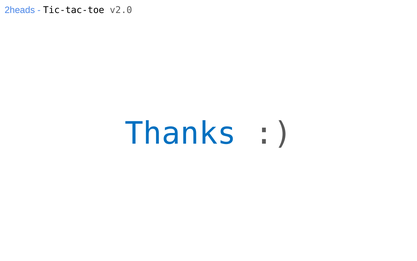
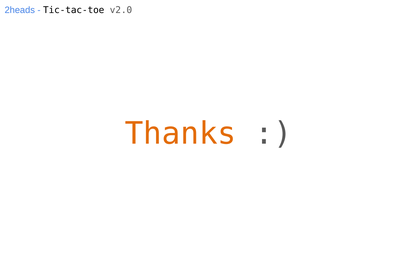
Thanks colour: blue -> orange
